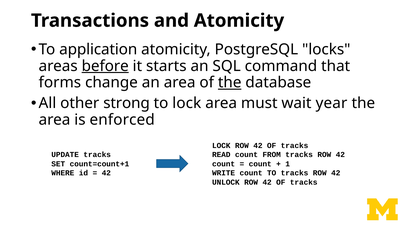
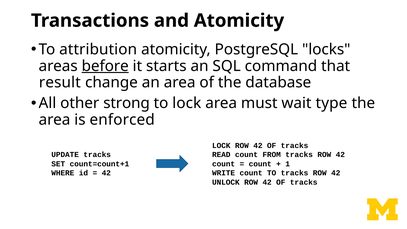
application: application -> attribution
forms: forms -> result
the at (230, 82) underline: present -> none
year: year -> type
